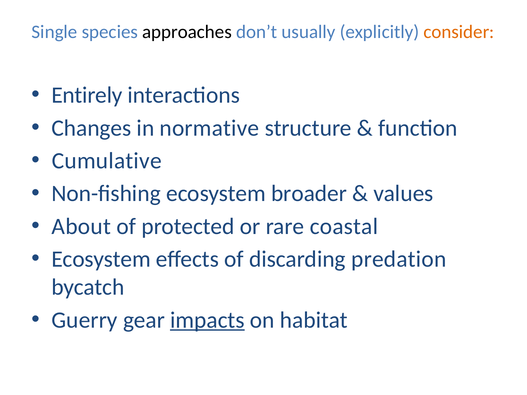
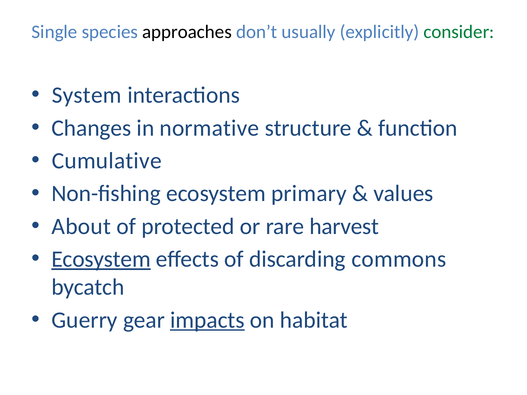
consider colour: orange -> green
Entirely: Entirely -> System
broader: broader -> primary
coastal: coastal -> harvest
Ecosystem at (101, 259) underline: none -> present
predation: predation -> commons
